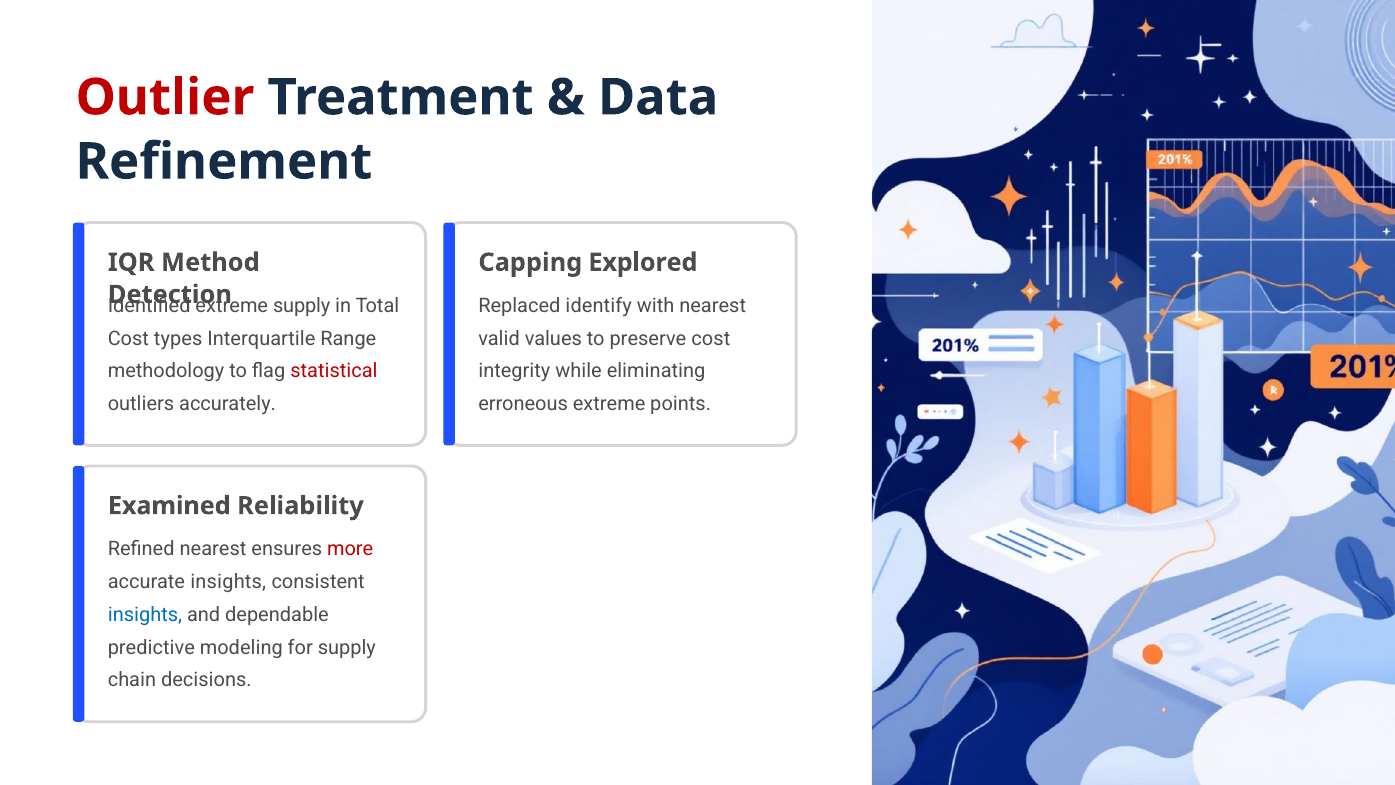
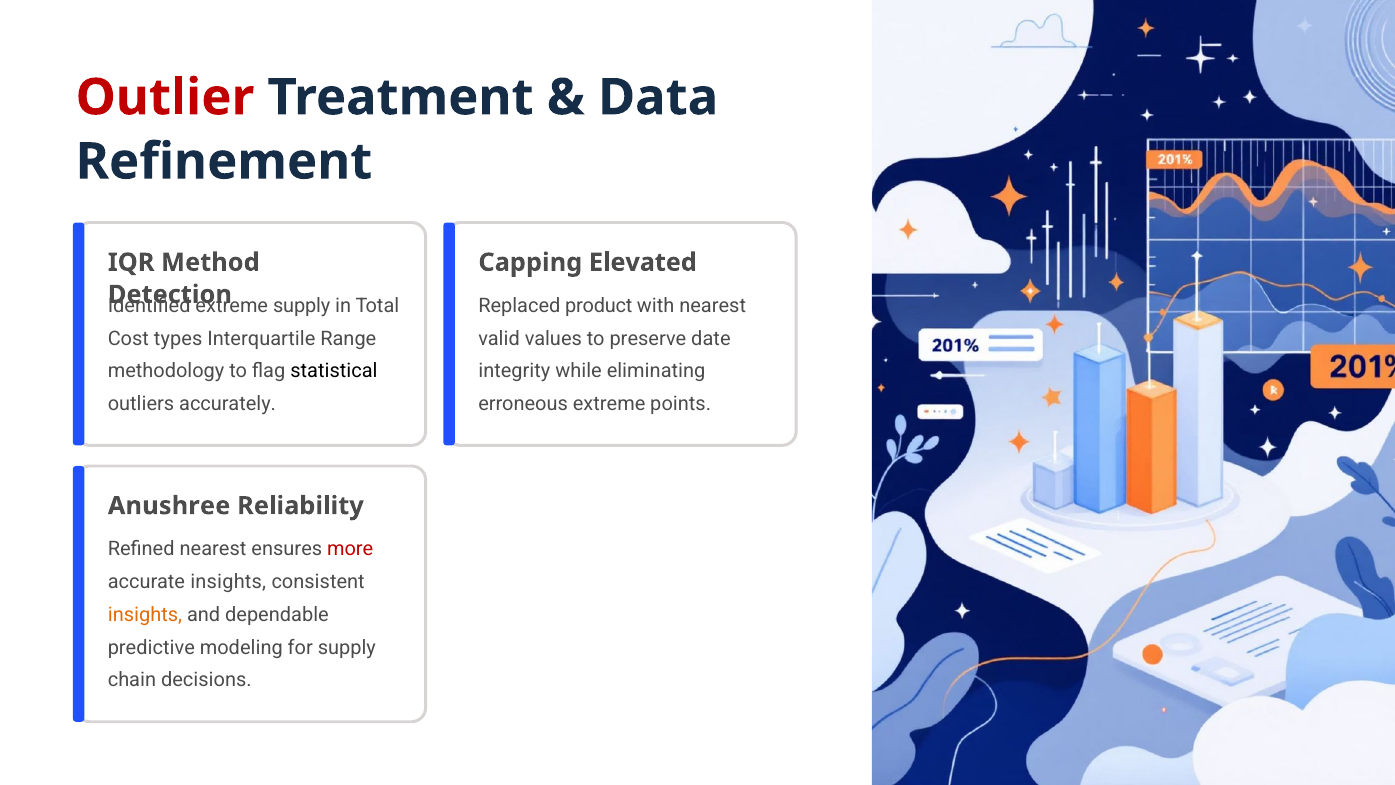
Explored: Explored -> Elevated
identify: identify -> product
preserve cost: cost -> date
statistical colour: red -> black
Examined: Examined -> Anushree
insights at (145, 615) colour: blue -> orange
